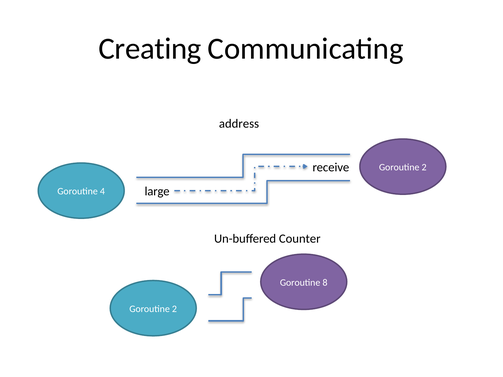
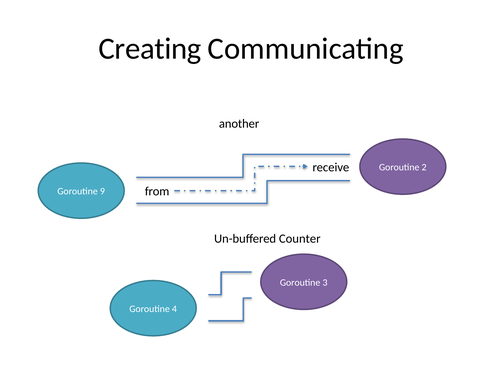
address: address -> another
large: large -> from
4: 4 -> 9
8: 8 -> 3
2 at (174, 309): 2 -> 4
